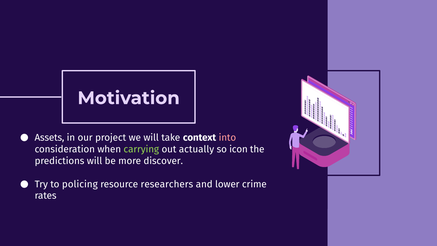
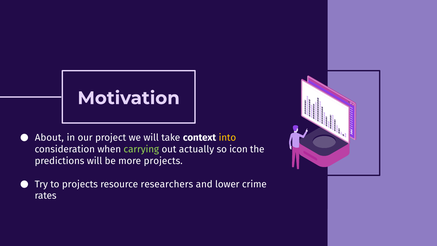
Assets: Assets -> About
into colour: pink -> yellow
more discover: discover -> projects
to policing: policing -> projects
